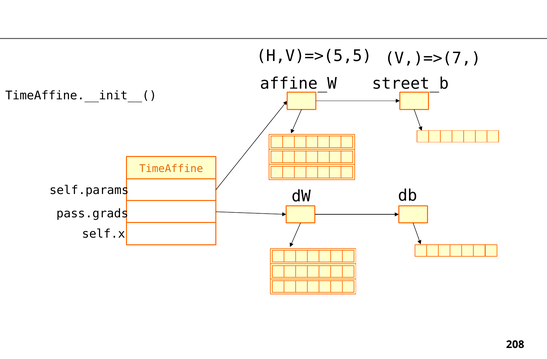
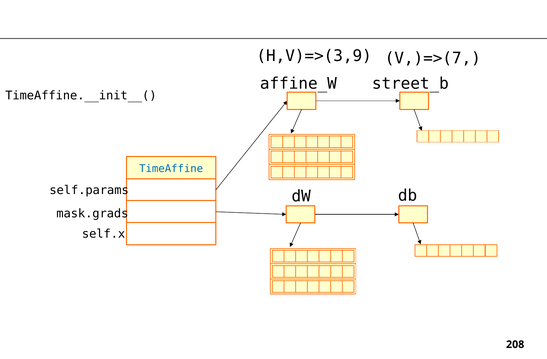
H,V)=>(5,5: H,V)=>(5,5 -> H,V)=>(3,9
TimeAffine colour: orange -> blue
pass.grads: pass.grads -> mask.grads
